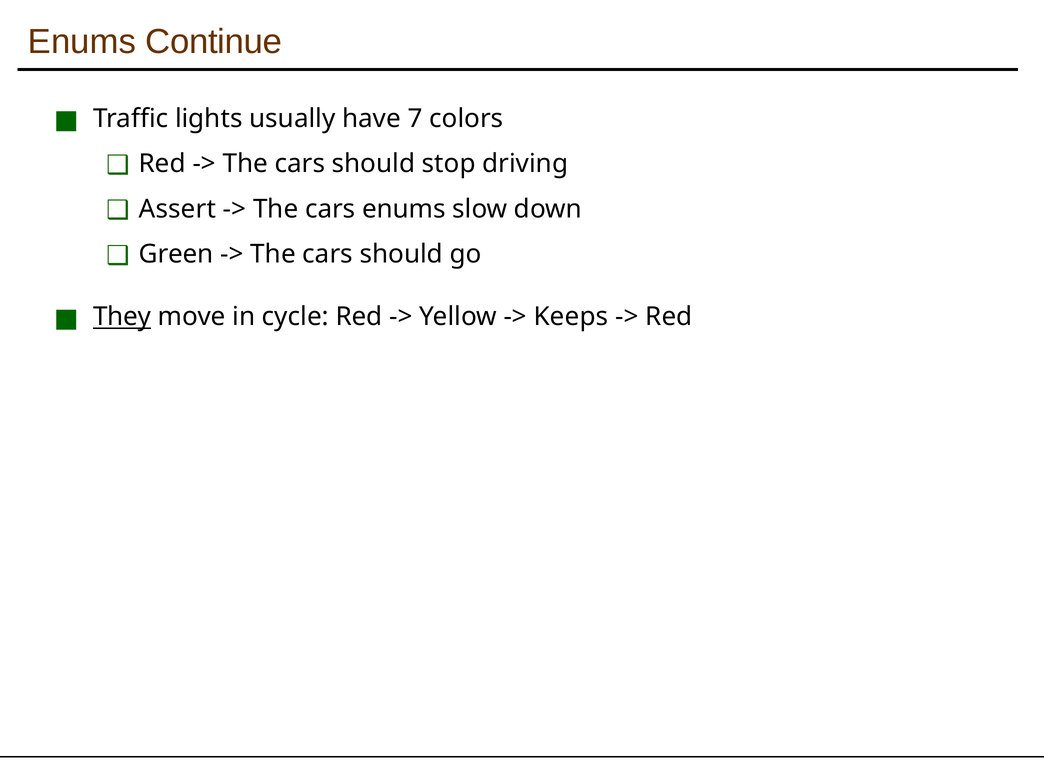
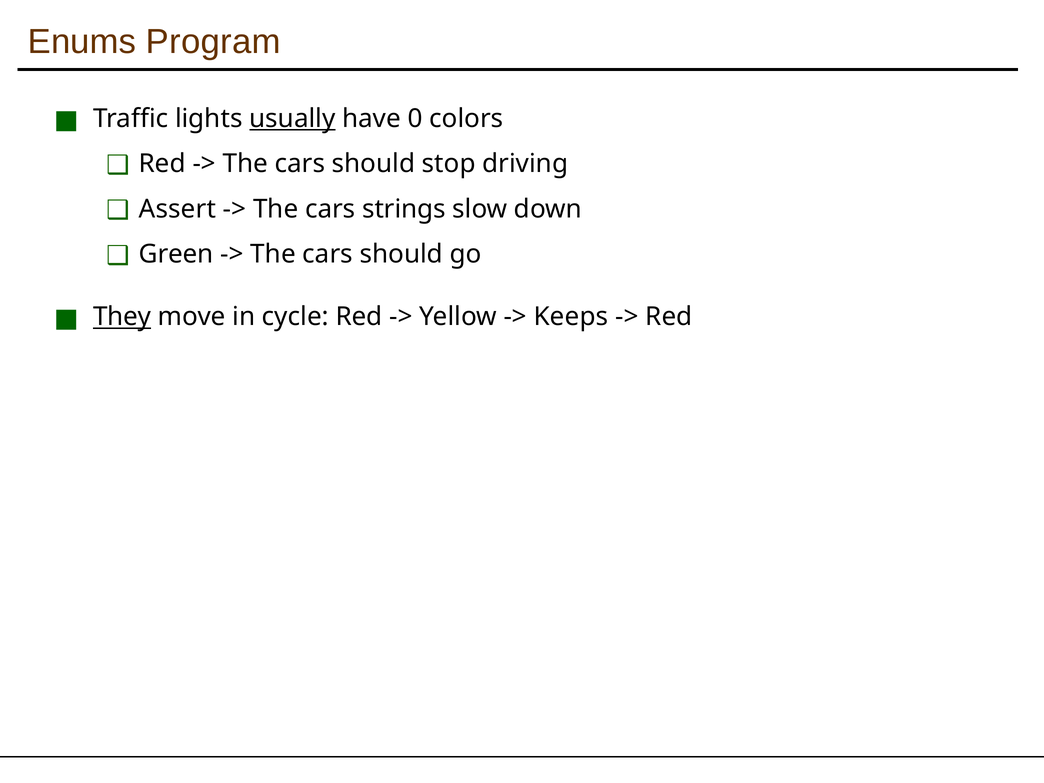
Continue: Continue -> Program
usually underline: none -> present
7: 7 -> 0
cars enums: enums -> strings
